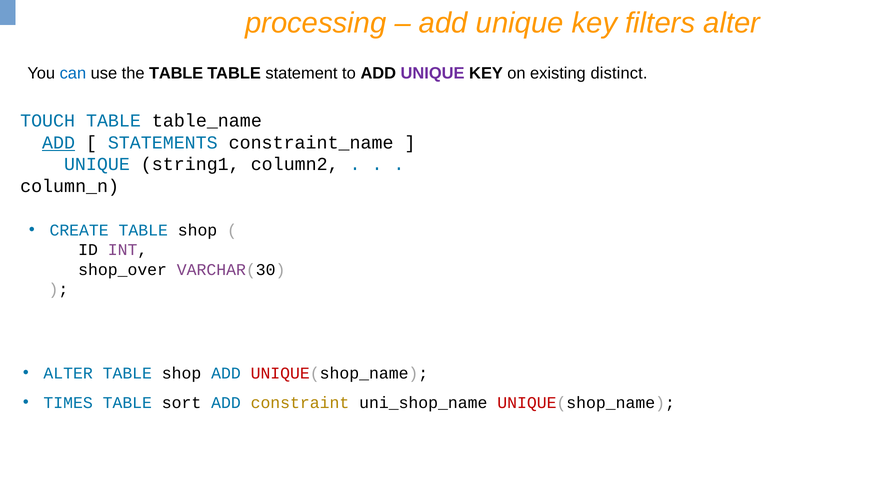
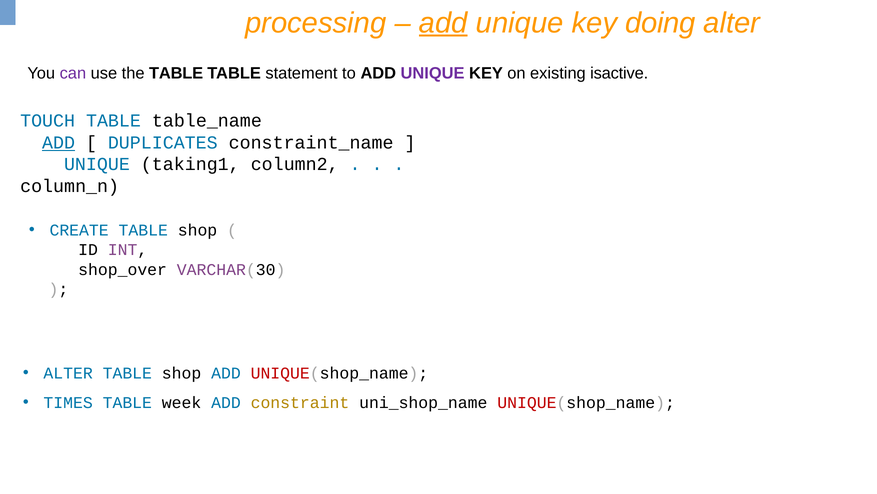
add at (443, 23) underline: none -> present
filters: filters -> doing
can colour: blue -> purple
distinct: distinct -> isactive
STATEMENTS: STATEMENTS -> DUPLICATES
string1: string1 -> taking1
sort: sort -> week
